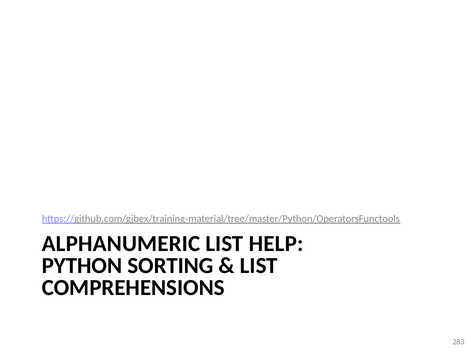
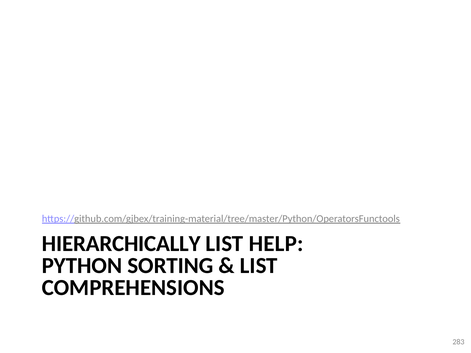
ALPHANUMERIC: ALPHANUMERIC -> HIERARCHICALLY
